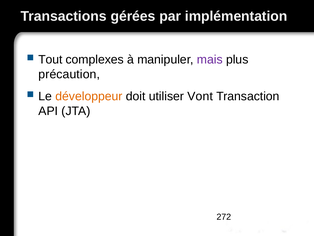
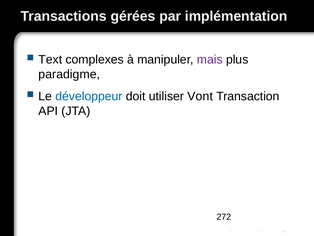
Tout: Tout -> Text
précaution: précaution -> paradigme
développeur colour: orange -> blue
